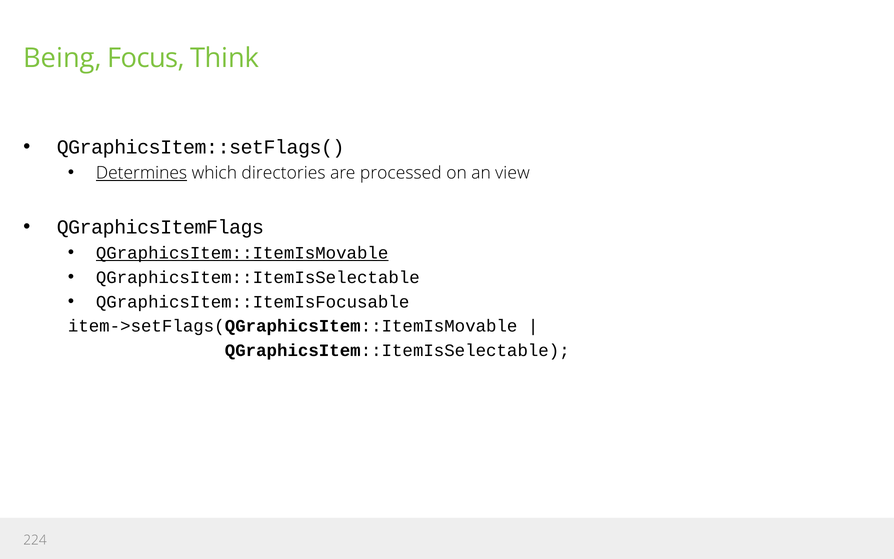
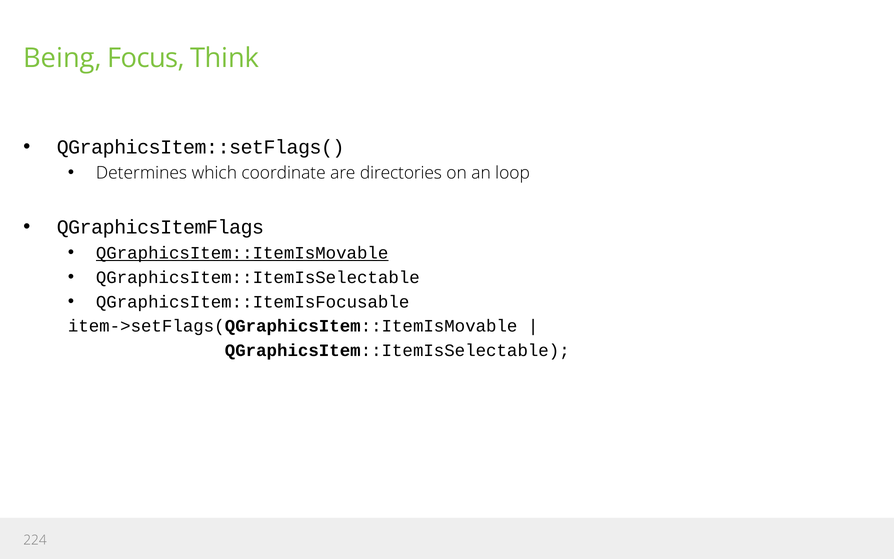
Determines underline: present -> none
directories: directories -> coordinate
processed: processed -> directories
view: view -> loop
